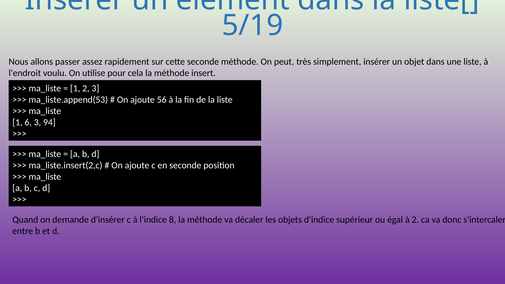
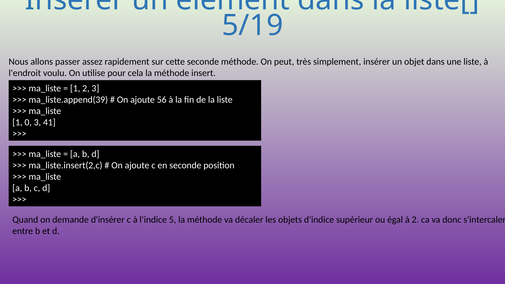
ma_liste.append(53: ma_liste.append(53 -> ma_liste.append(39
6: 6 -> 0
94: 94 -> 41
8: 8 -> 5
